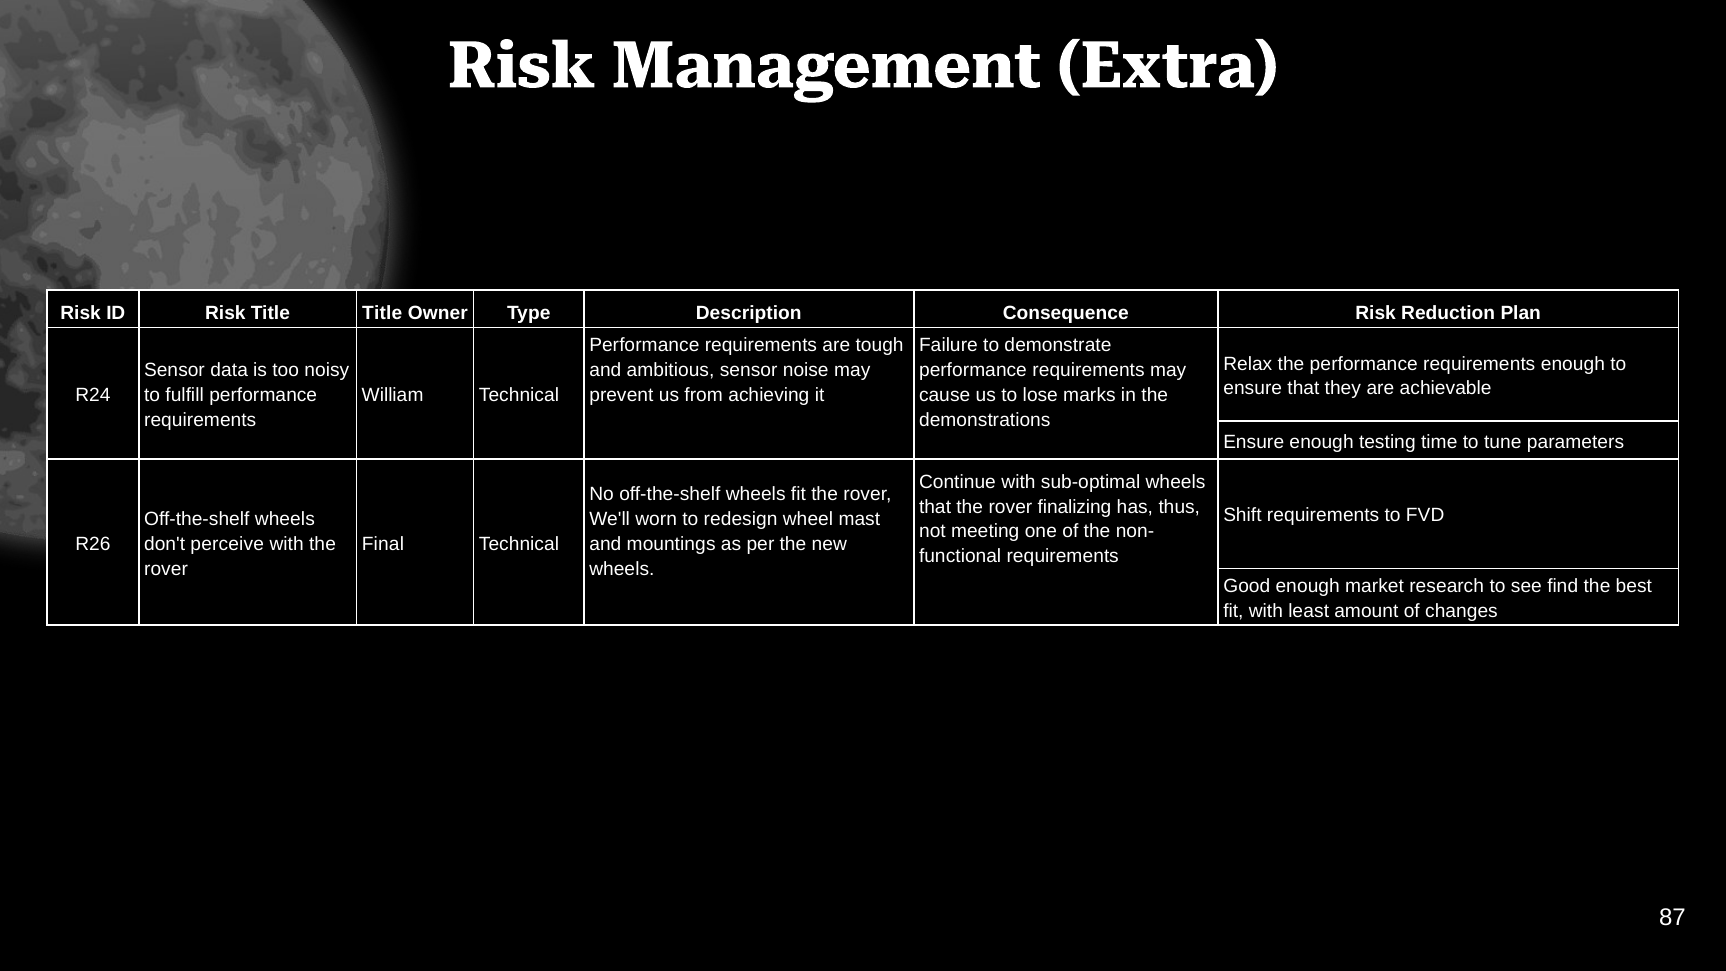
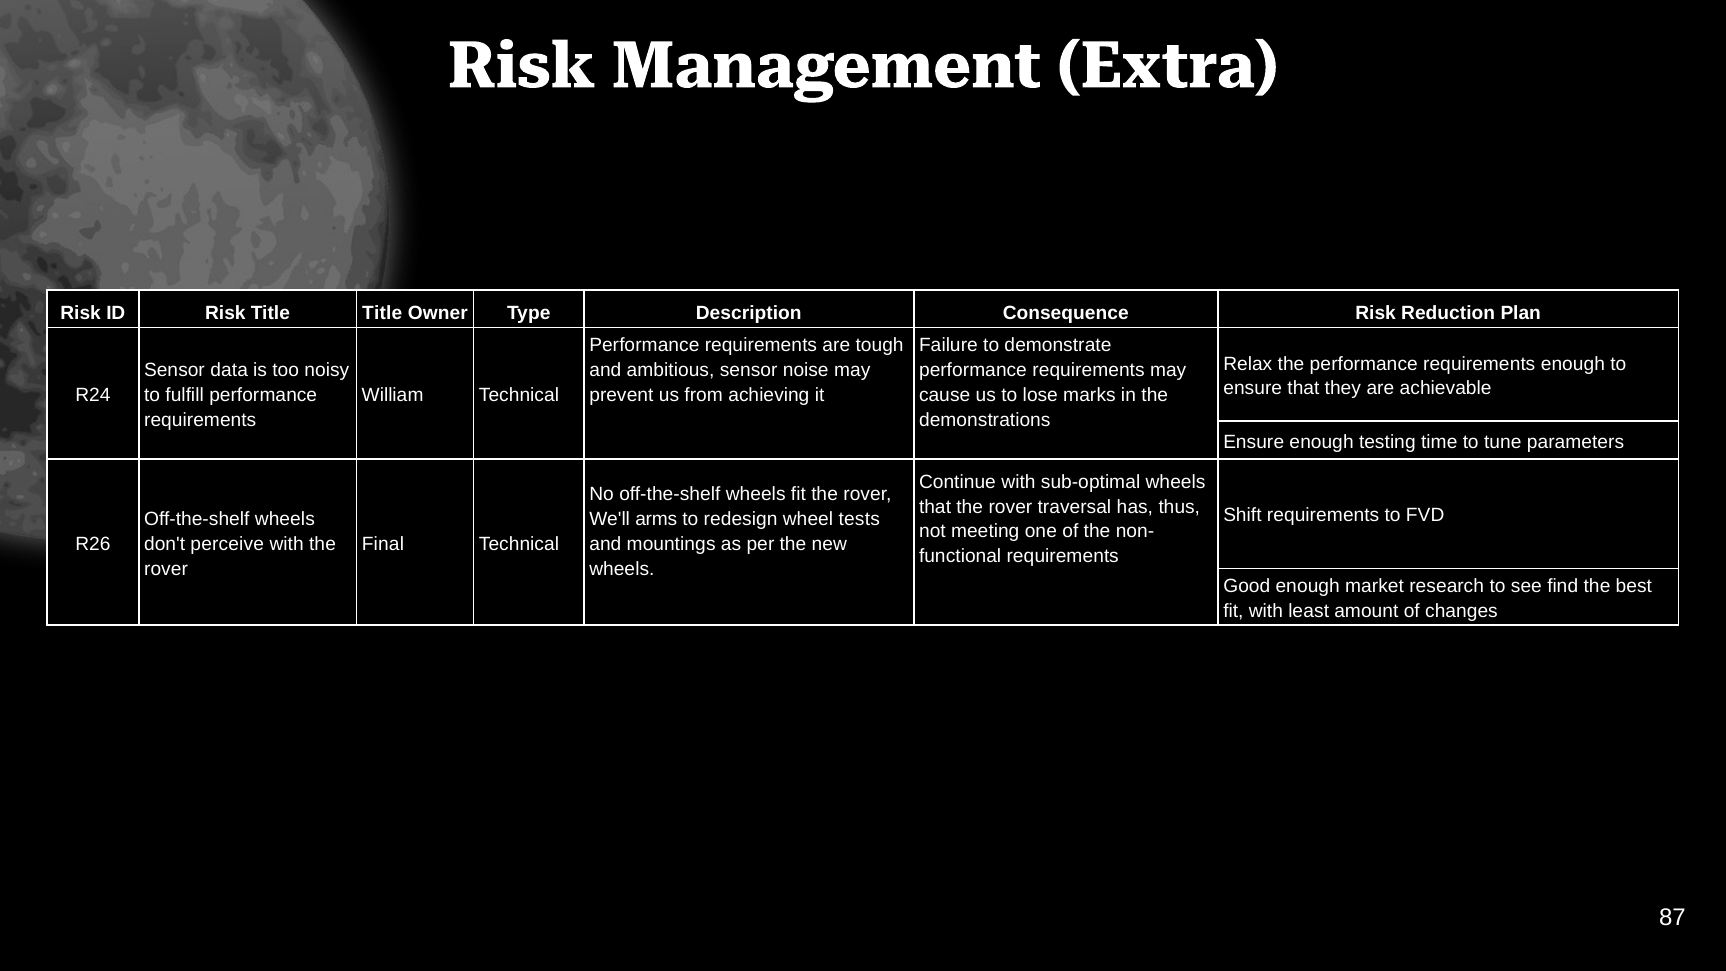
finalizing: finalizing -> traversal
worn: worn -> arms
mast: mast -> tests
